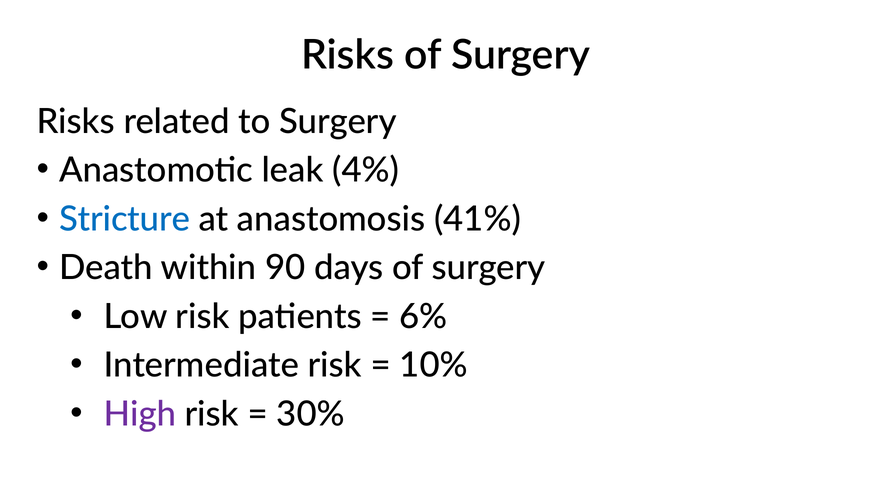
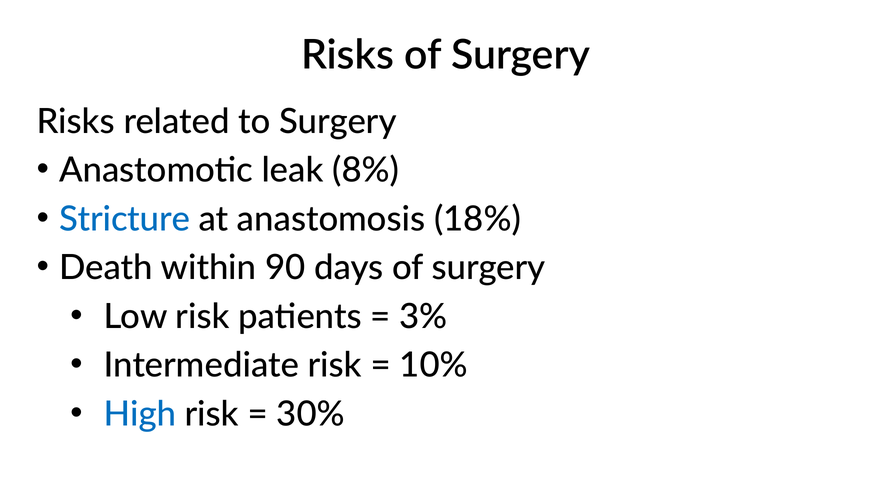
4%: 4% -> 8%
41%: 41% -> 18%
6%: 6% -> 3%
High colour: purple -> blue
